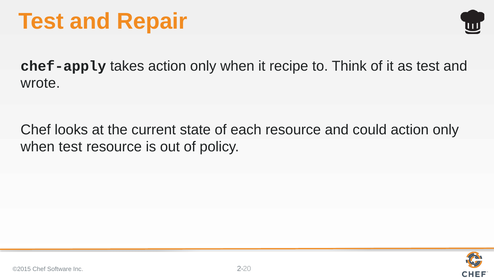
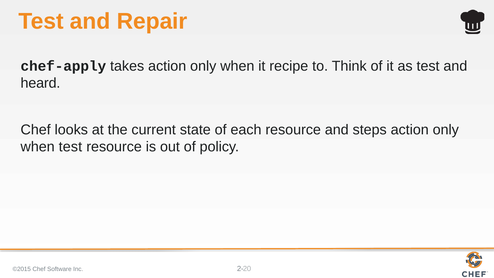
wrote: wrote -> heard
could: could -> steps
